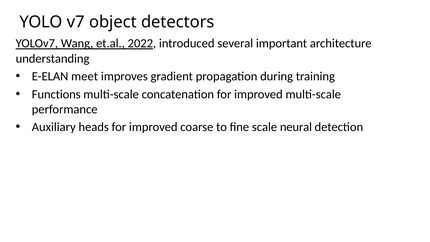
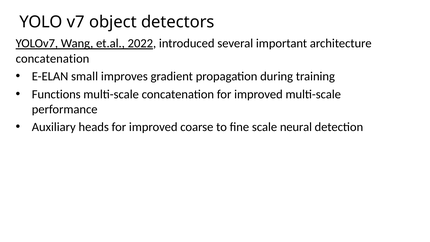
understanding at (53, 59): understanding -> concatenation
meet: meet -> small
